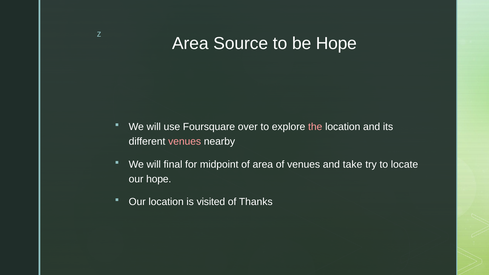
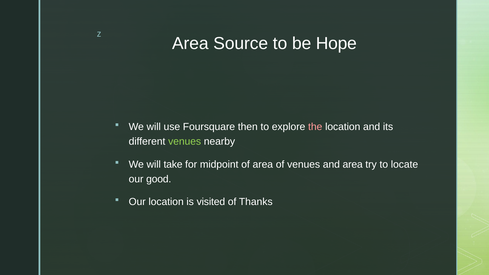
over: over -> then
venues at (185, 142) colour: pink -> light green
final: final -> take
and take: take -> area
our hope: hope -> good
